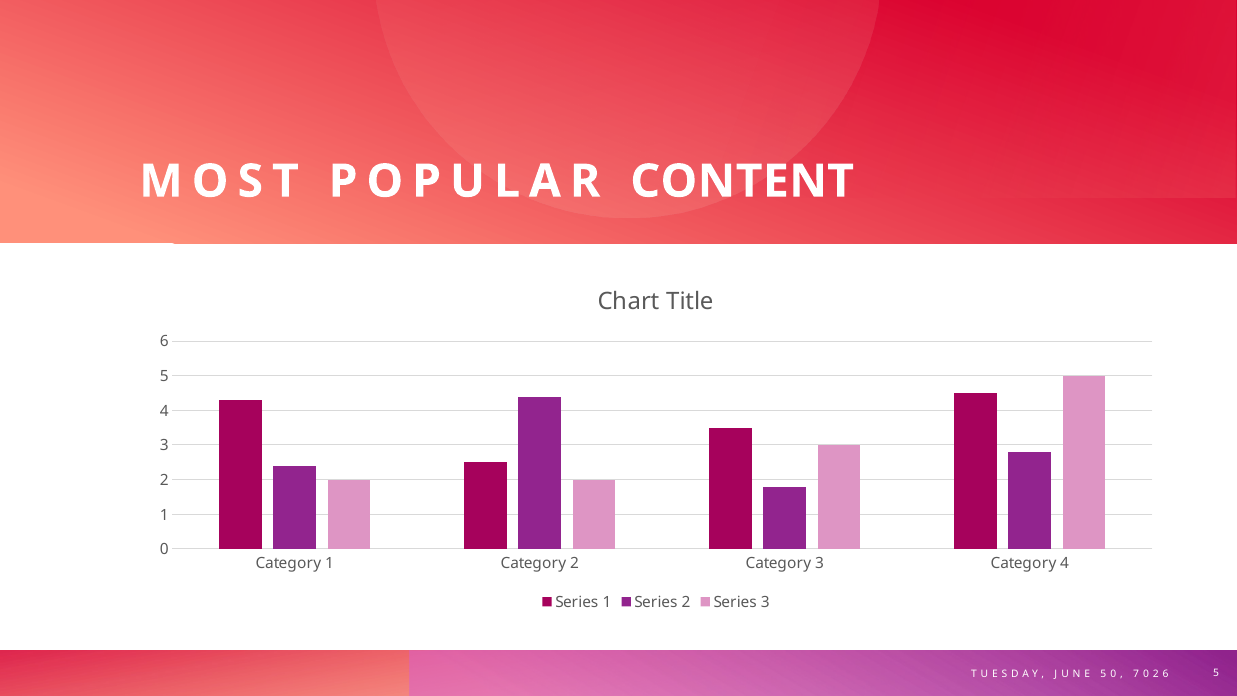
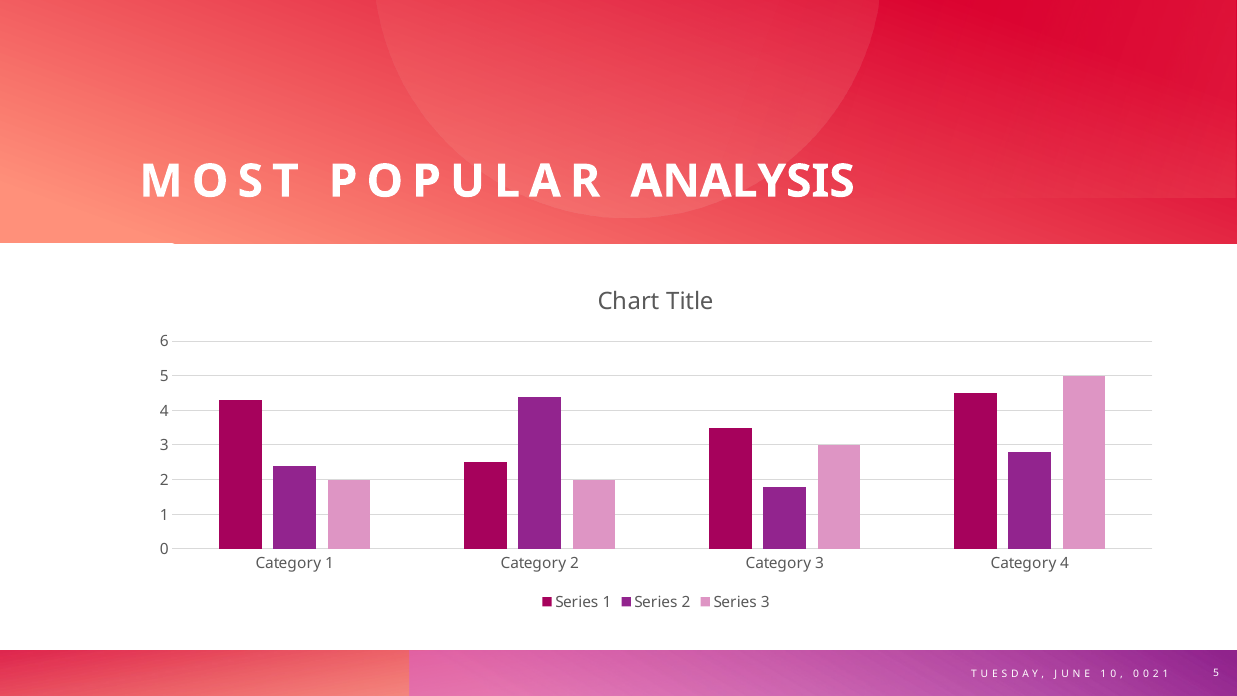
CONTENT: CONTENT -> ANALYSIS
5 at (1103, 674): 5 -> 1
7 at (1136, 674): 7 -> 0
2 6: 6 -> 1
